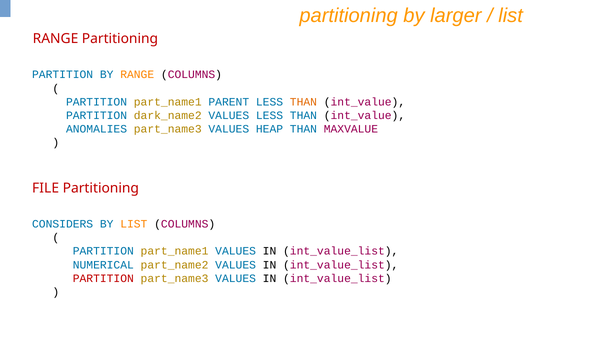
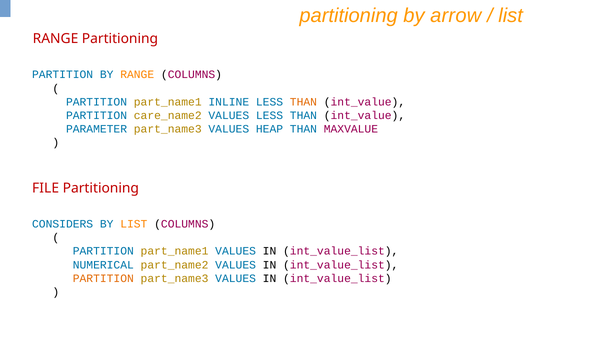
larger: larger -> arrow
PARENT: PARENT -> INLINE
dark_name2: dark_name2 -> care_name2
ANOMALIES: ANOMALIES -> PARAMETER
PARTITION at (103, 278) colour: red -> orange
